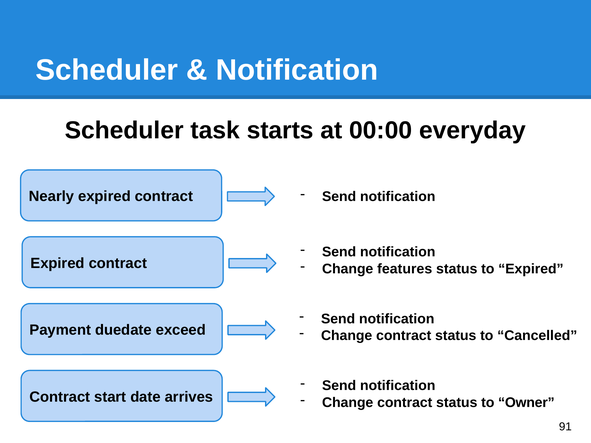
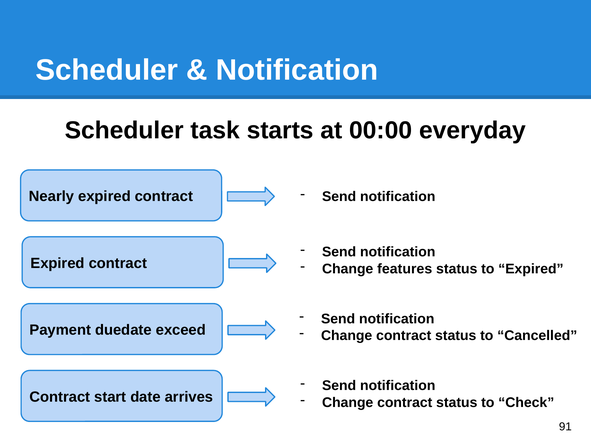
Owner: Owner -> Check
